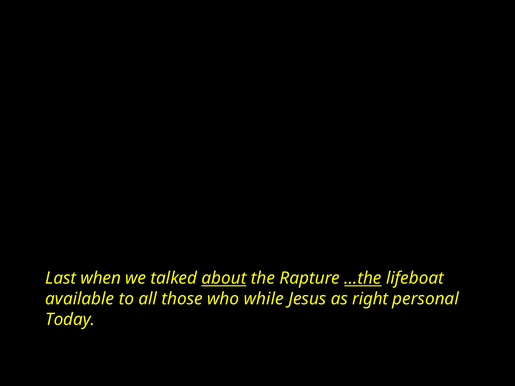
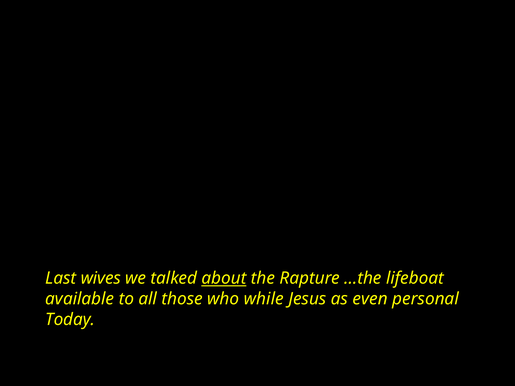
when: when -> wives
…the underline: present -> none
right: right -> even
